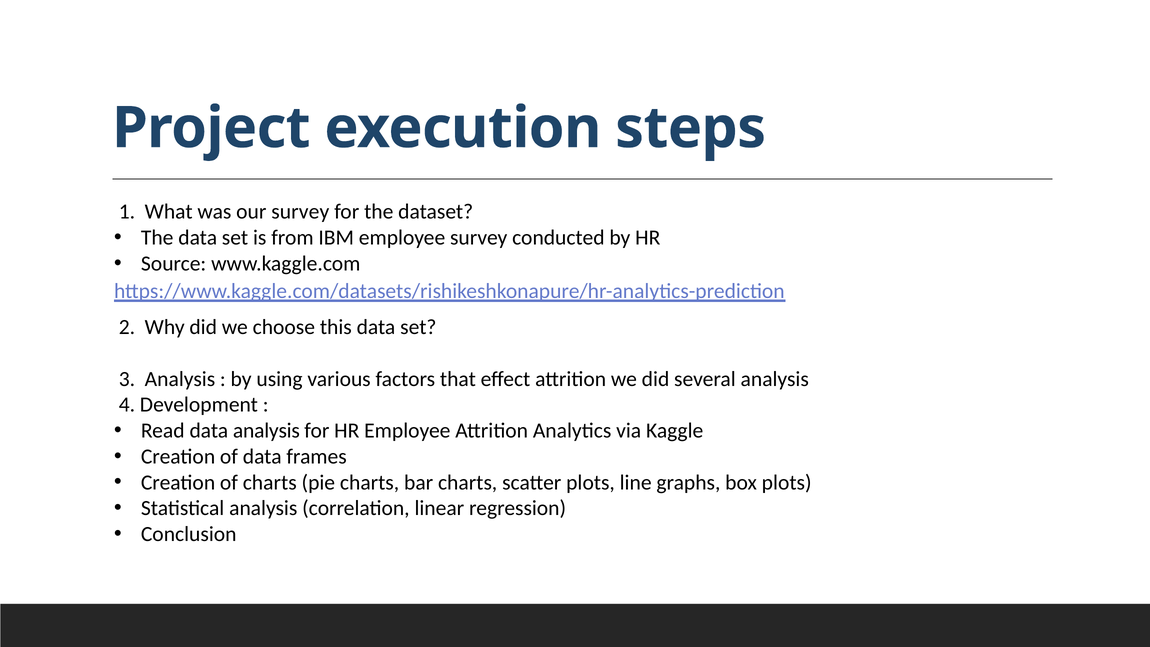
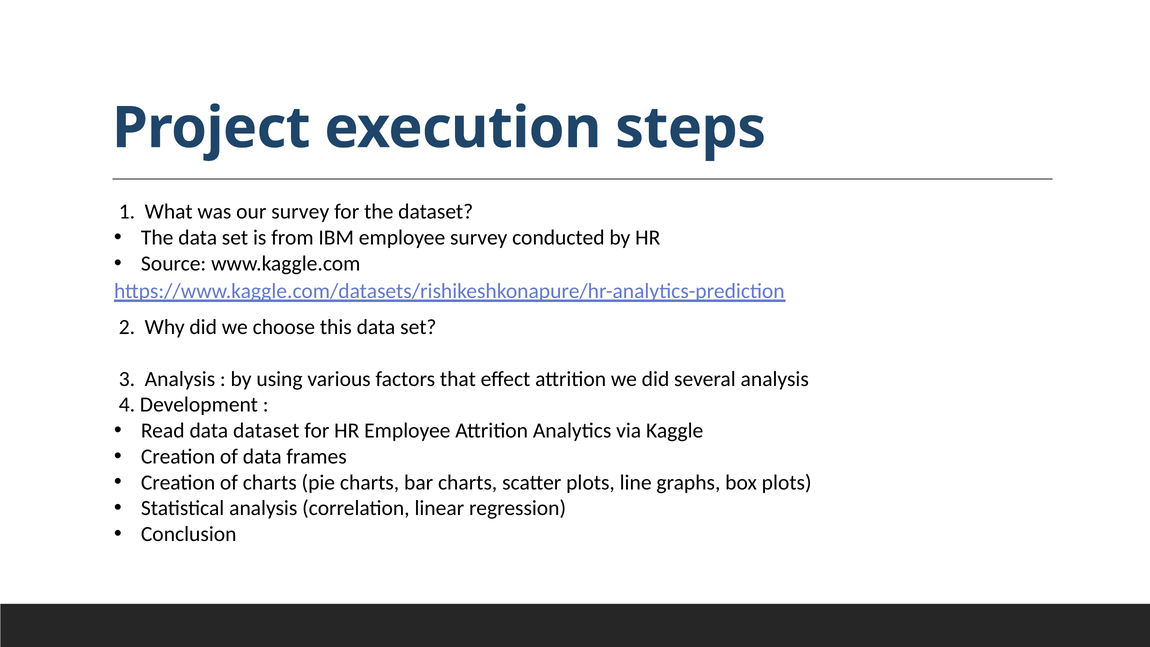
data analysis: analysis -> dataset
